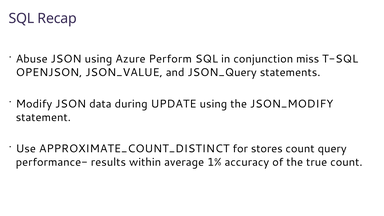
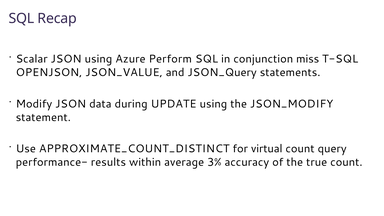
Abuse: Abuse -> Scalar
stores: stores -> virtual
1%: 1% -> 3%
